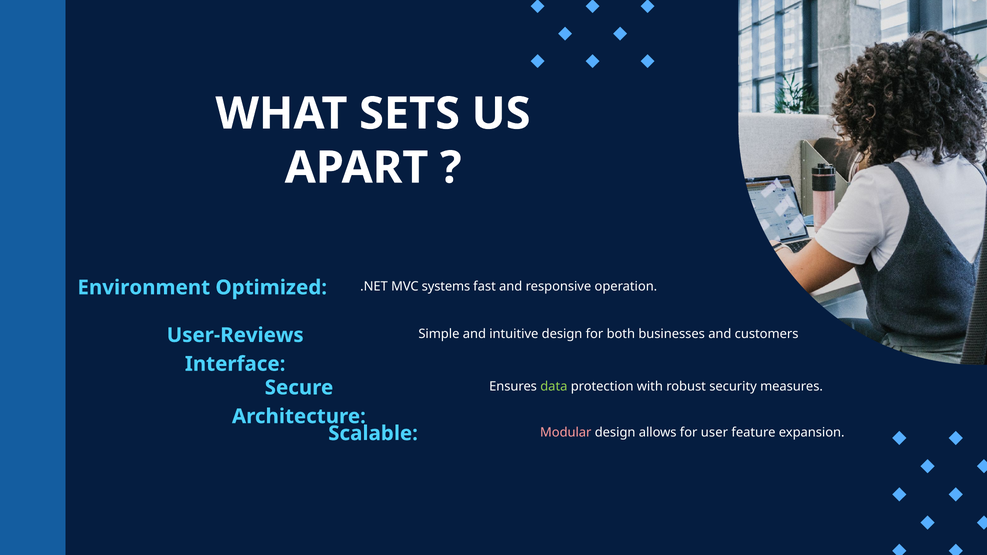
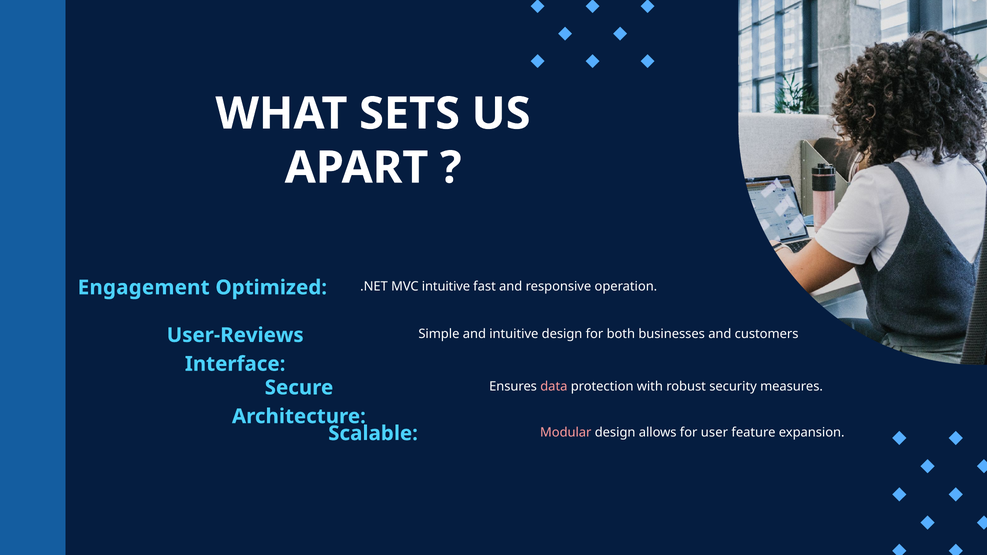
MVC systems: systems -> intuitive
Environment: Environment -> Engagement
data colour: light green -> pink
